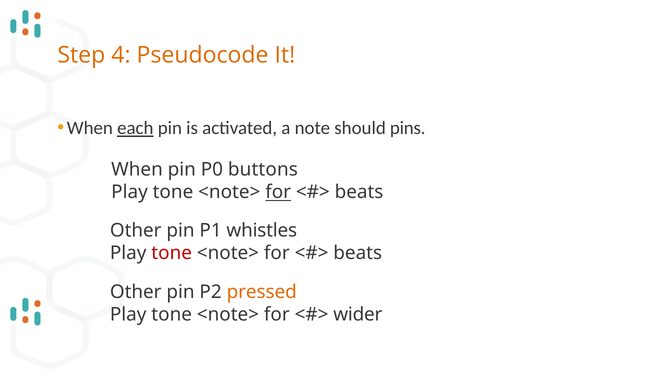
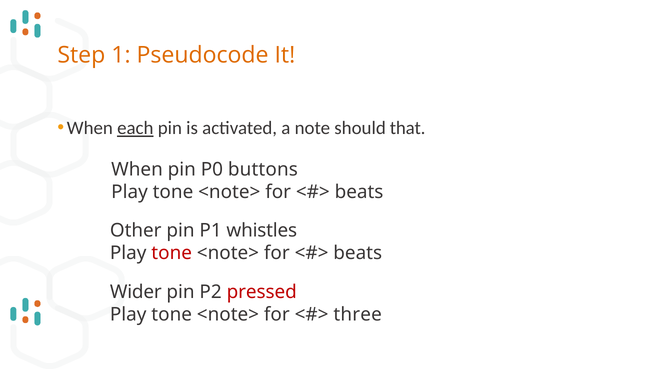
4: 4 -> 1
pins: pins -> that
for at (278, 192) underline: present -> none
Other at (136, 292): Other -> Wider
pressed colour: orange -> red
wider: wider -> three
